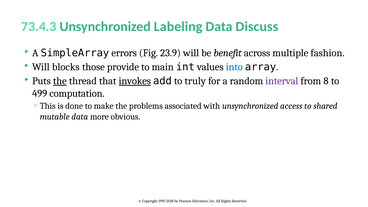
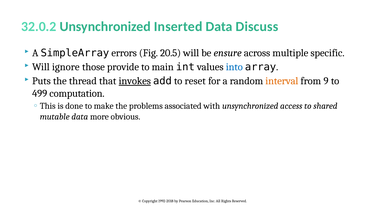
73.4.3: 73.4.3 -> 32.0.2
Labeling: Labeling -> Inserted
23.9: 23.9 -> 20.5
benefit: benefit -> ensure
fashion: fashion -> specific
blocks: blocks -> ignore
the at (60, 81) underline: present -> none
truly: truly -> reset
interval colour: purple -> orange
8: 8 -> 9
